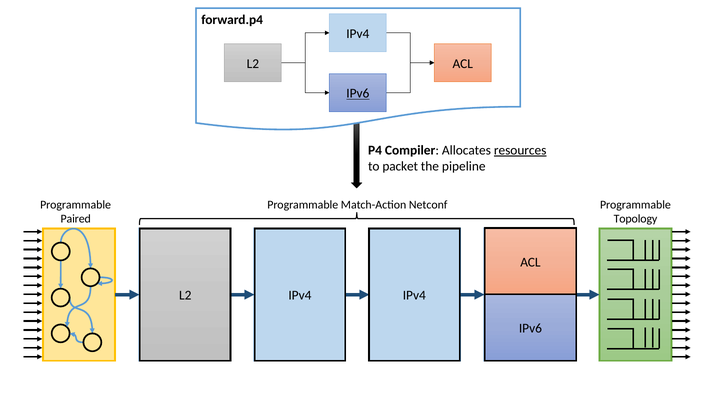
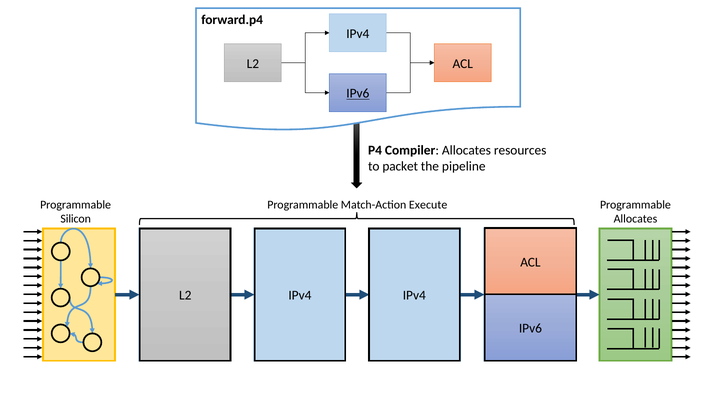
resources underline: present -> none
Netconf: Netconf -> Execute
Paired: Paired -> Silicon
Topology at (636, 219): Topology -> Allocates
